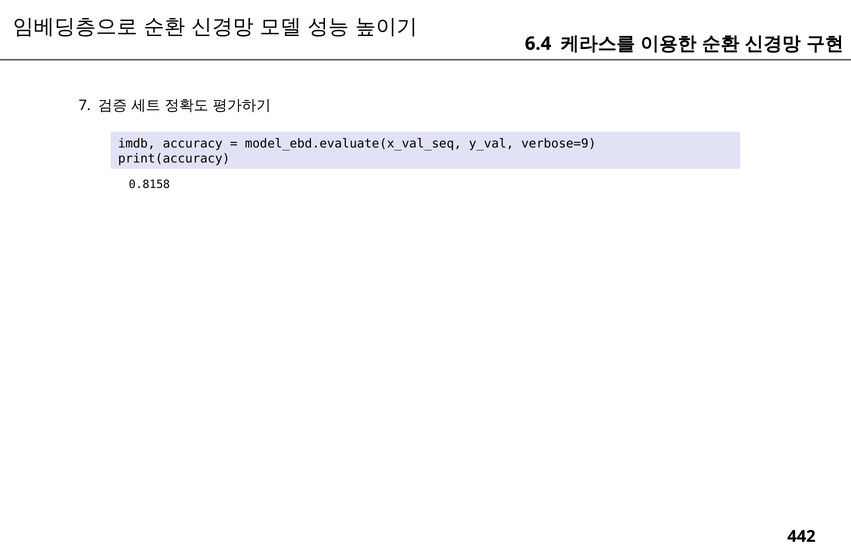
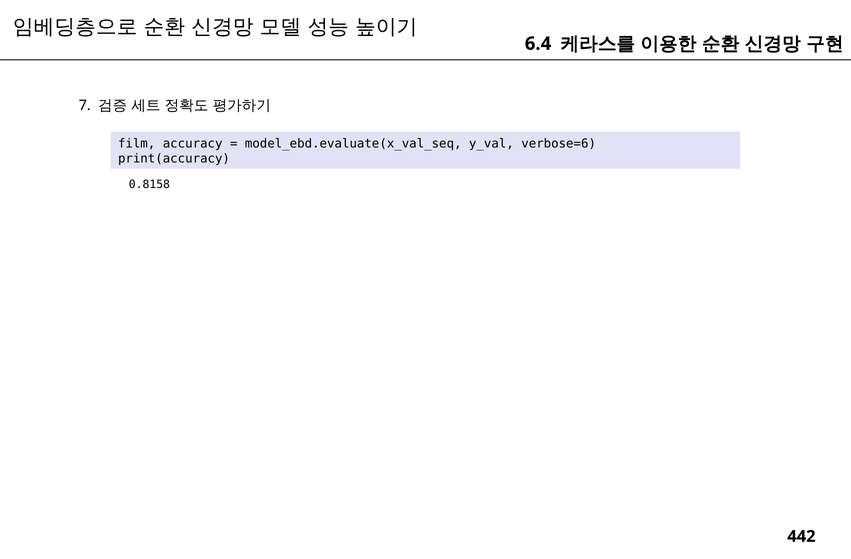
imdb: imdb -> film
verbose=9: verbose=9 -> verbose=6
